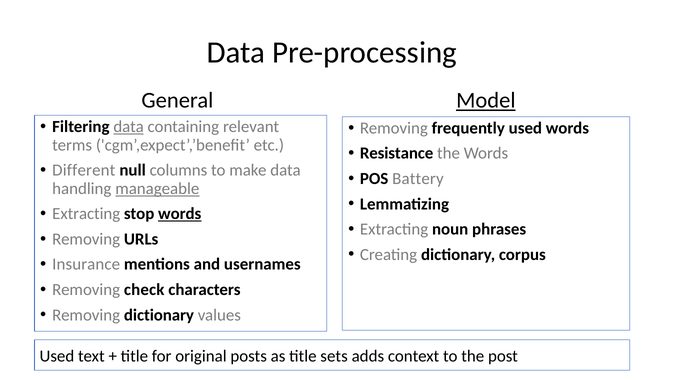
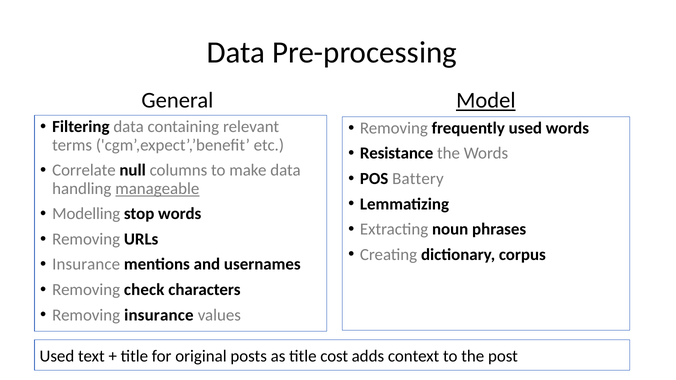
data at (129, 127) underline: present -> none
Different: Different -> Correlate
Extracting at (86, 214): Extracting -> Modelling
words at (180, 214) underline: present -> none
Removing dictionary: dictionary -> insurance
sets: sets -> cost
